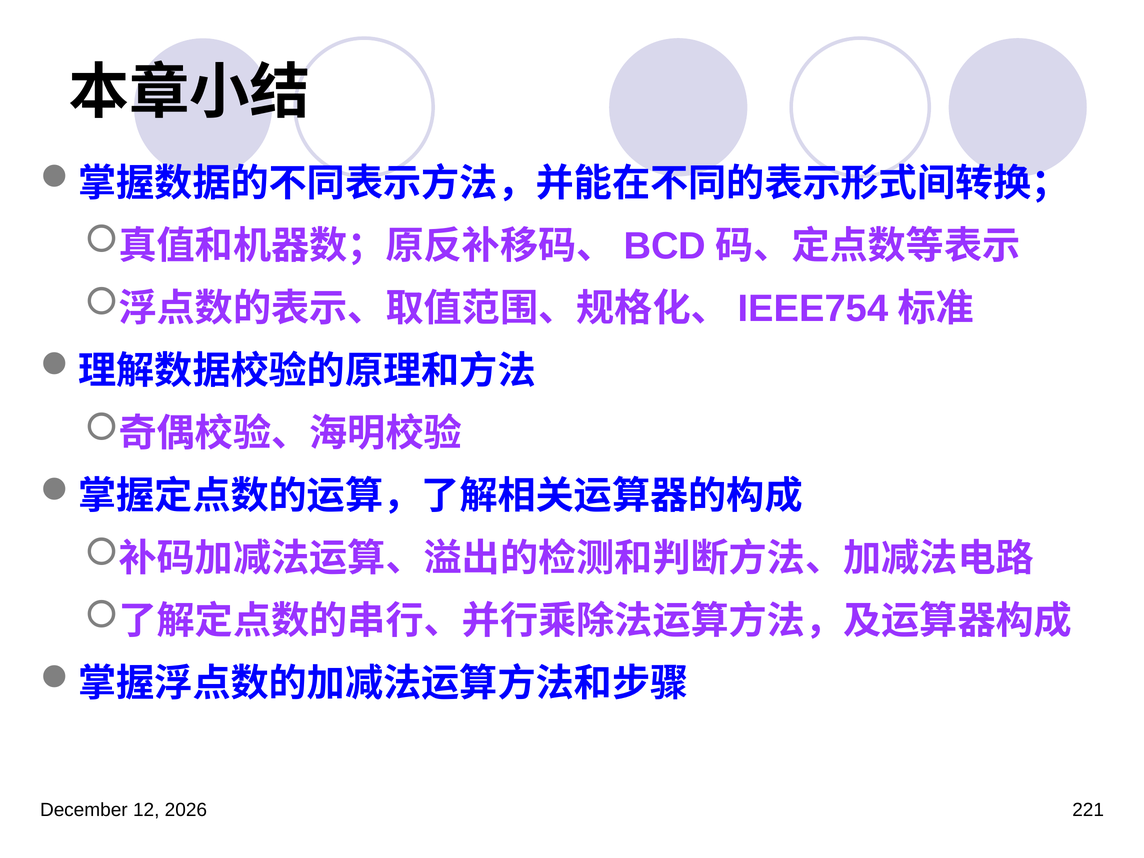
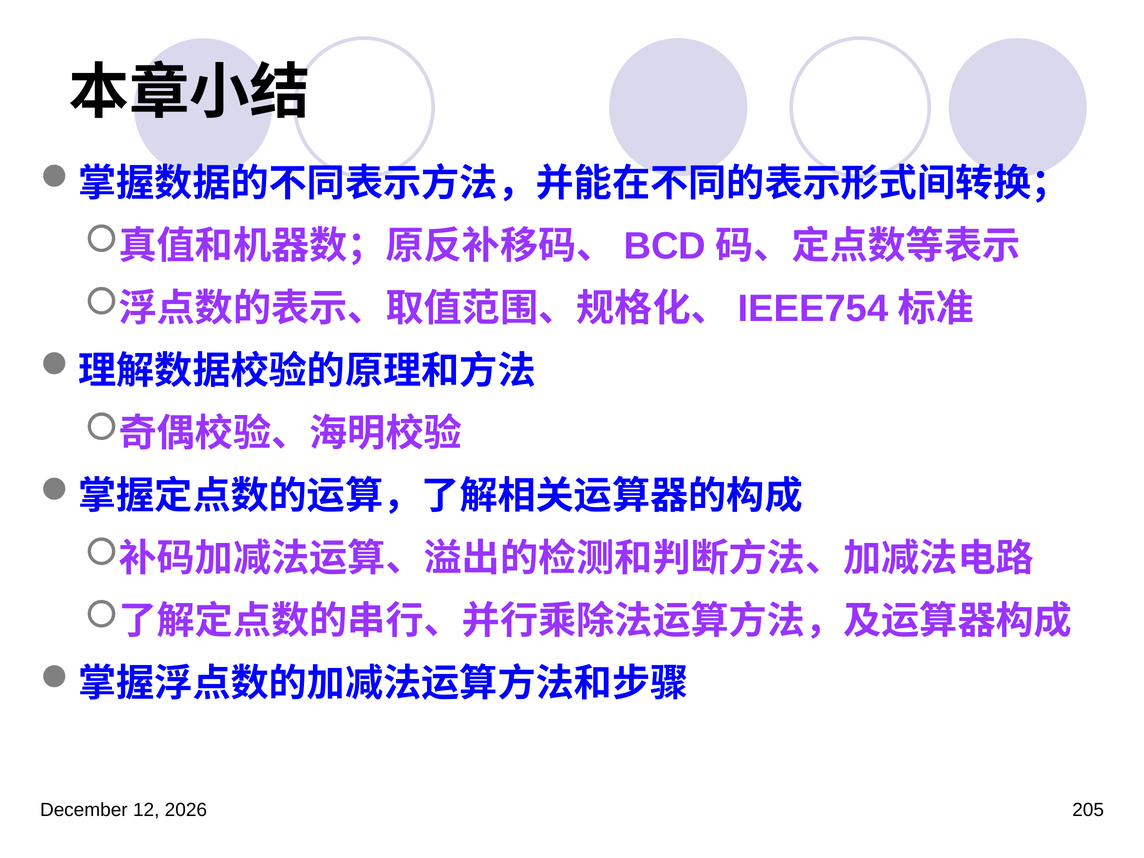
221: 221 -> 205
